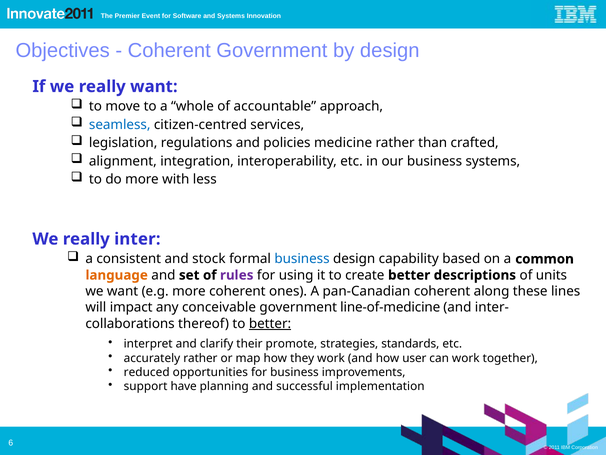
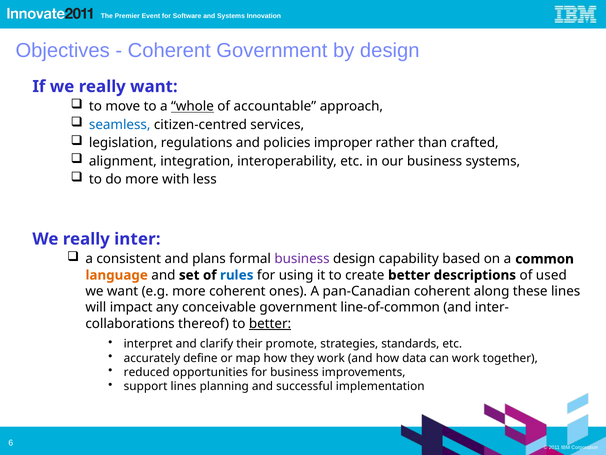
whole underline: none -> present
medicine: medicine -> improper
stock: stock -> plans
business at (302, 259) colour: blue -> purple
rules colour: purple -> blue
units: units -> used
line-of-medicine: line-of-medicine -> line-of-common
accurately rather: rather -> define
user: user -> data
support have: have -> lines
